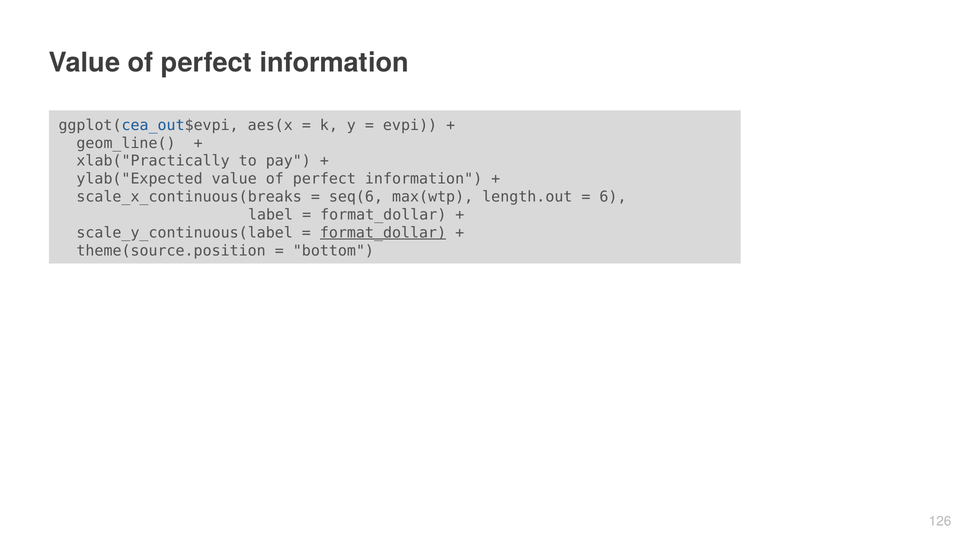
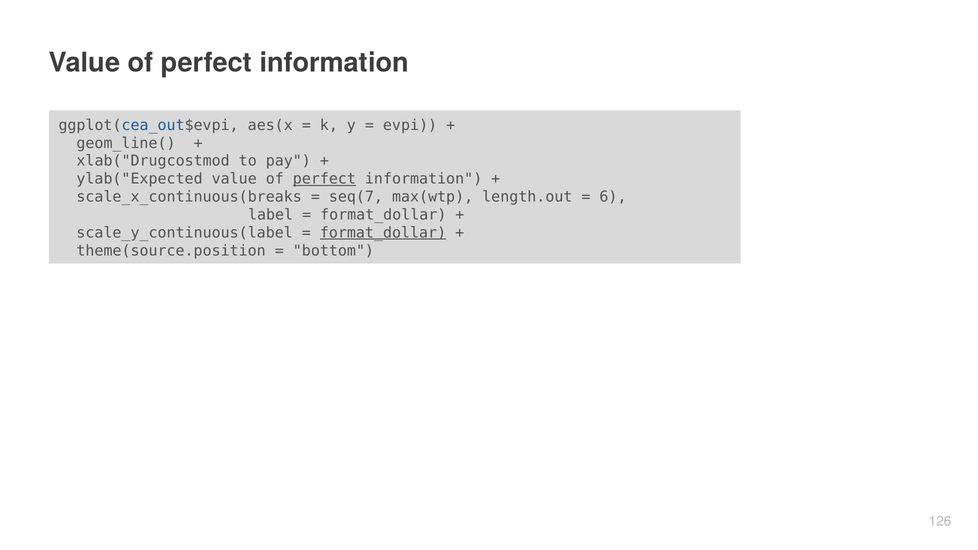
xlab("Practically: xlab("Practically -> xlab("Drugcostmod
perfect at (324, 179) underline: none -> present
seq(6: seq(6 -> seq(7
